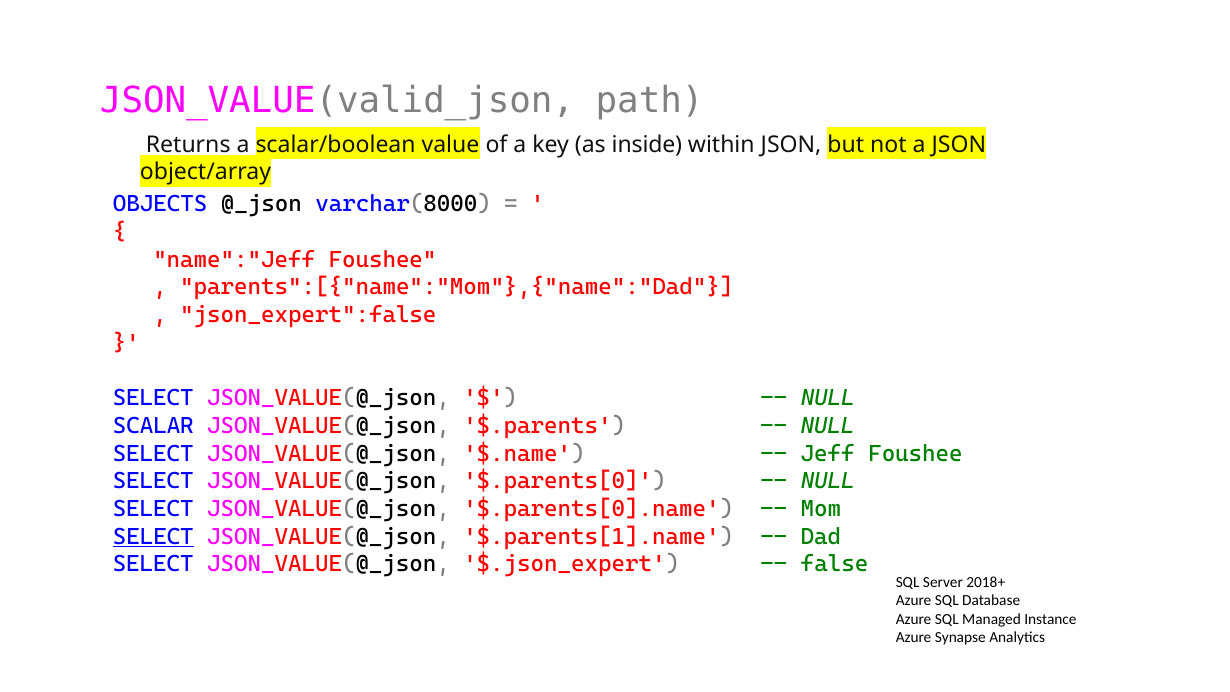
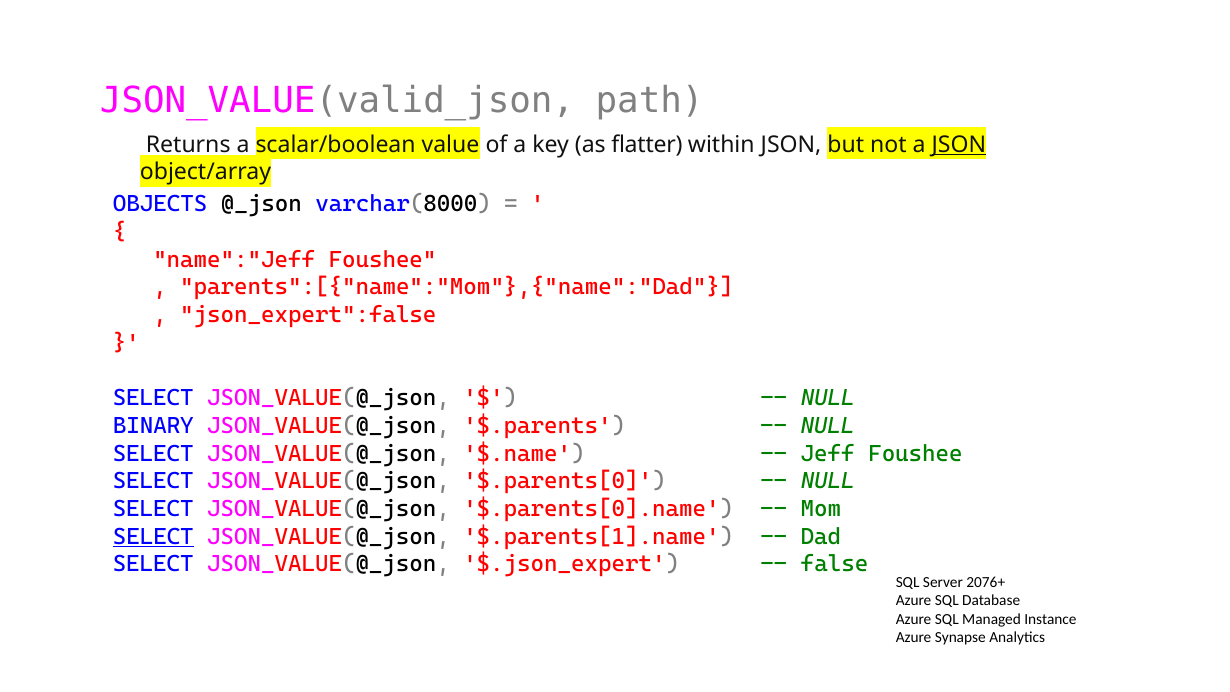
inside: inside -> flatter
JSON at (959, 144) underline: none -> present
SCALAR: SCALAR -> BINARY
2018+: 2018+ -> 2076+
